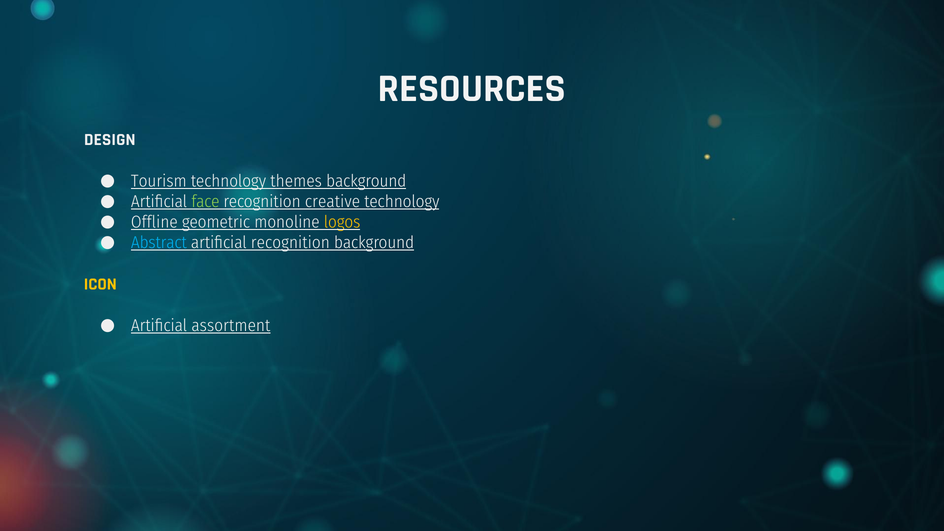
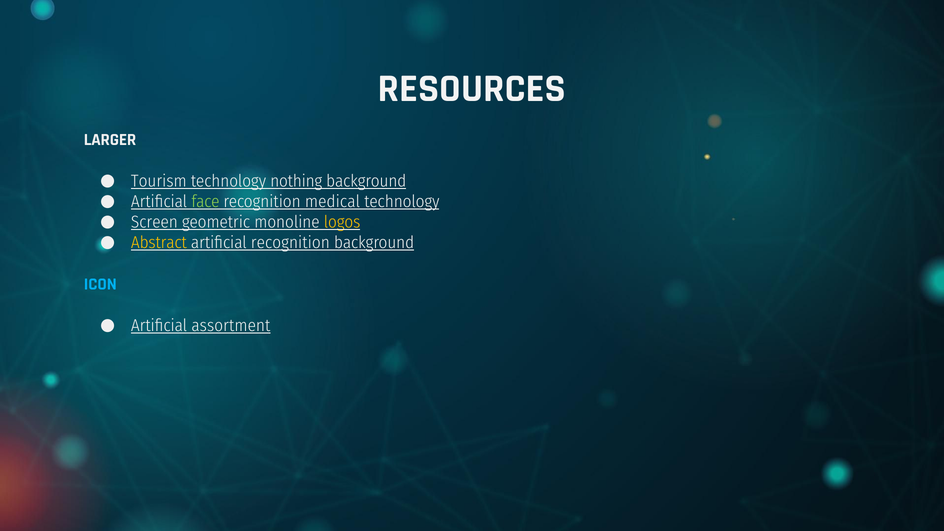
DESIGN: DESIGN -> LARGER
themes: themes -> nothing
creative: creative -> medical
Offline: Offline -> Screen
Abstract colour: light blue -> yellow
ICON colour: yellow -> light blue
